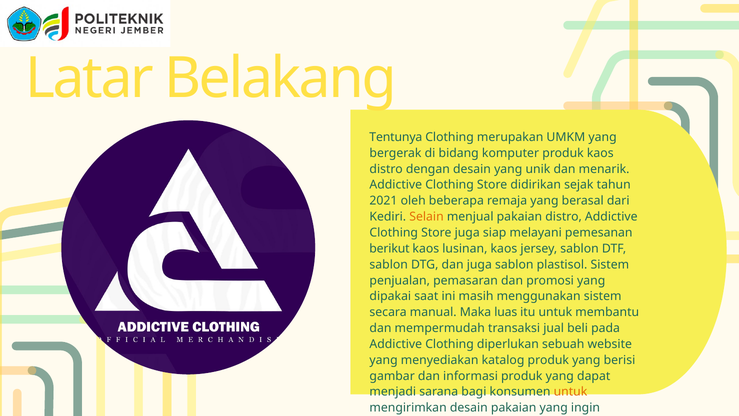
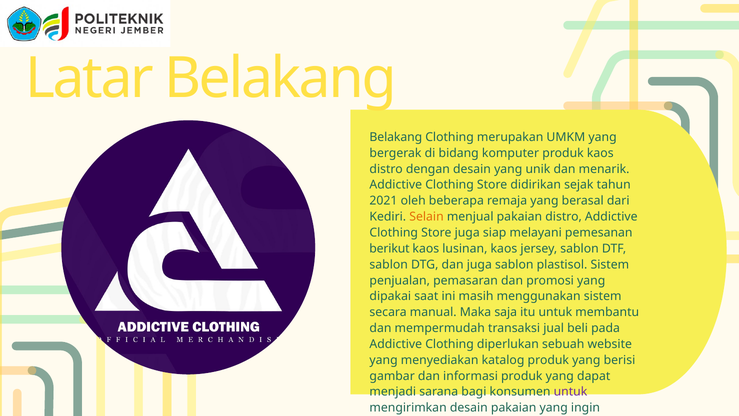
Tentunya at (396, 137): Tentunya -> Belakang
luas: luas -> saja
untuk at (570, 392) colour: orange -> purple
